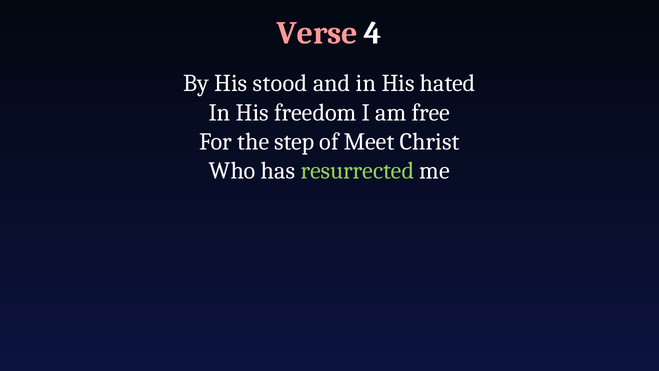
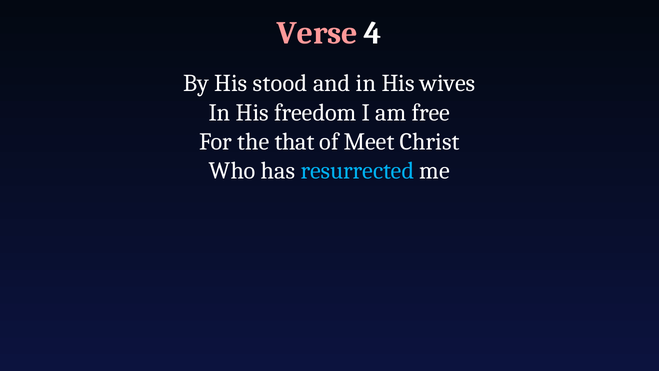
hated: hated -> wives
step: step -> that
resurrected colour: light green -> light blue
